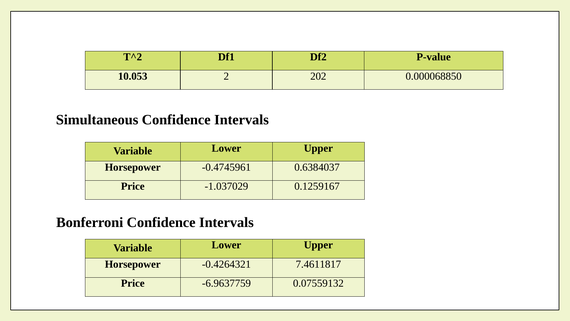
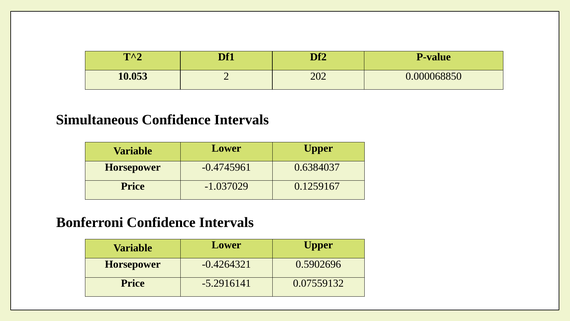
7.4611817: 7.4611817 -> 0.5902696
-6.9637759: -6.9637759 -> -5.2916141
